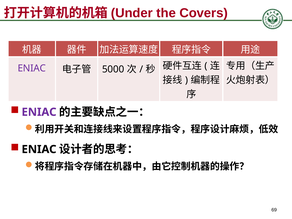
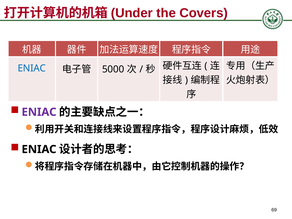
ENIAC at (32, 68) colour: purple -> blue
